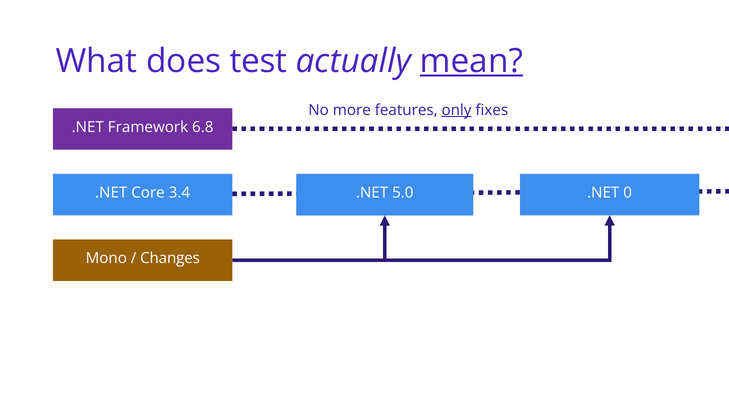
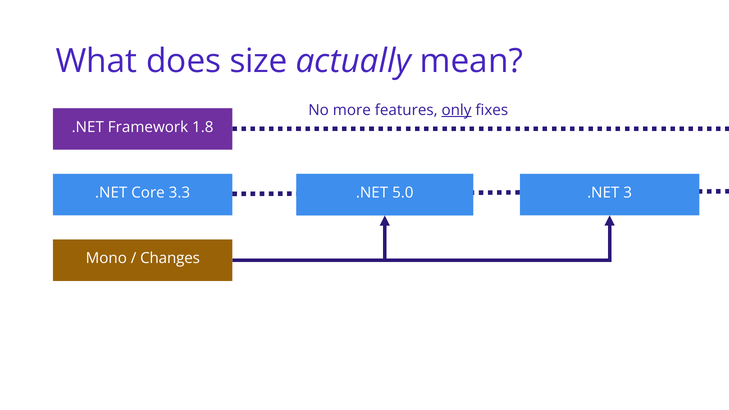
test: test -> size
mean underline: present -> none
6.8: 6.8 -> 1.8
3.4: 3.4 -> 3.3
0: 0 -> 3
